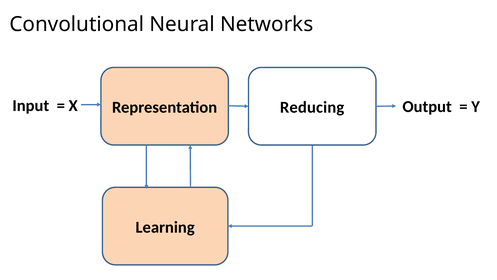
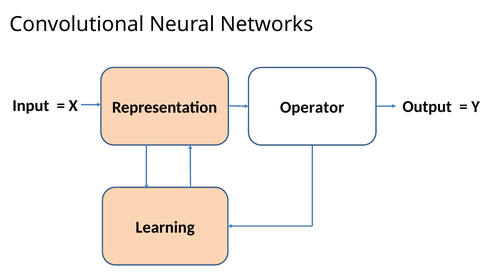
Reducing: Reducing -> Operator
